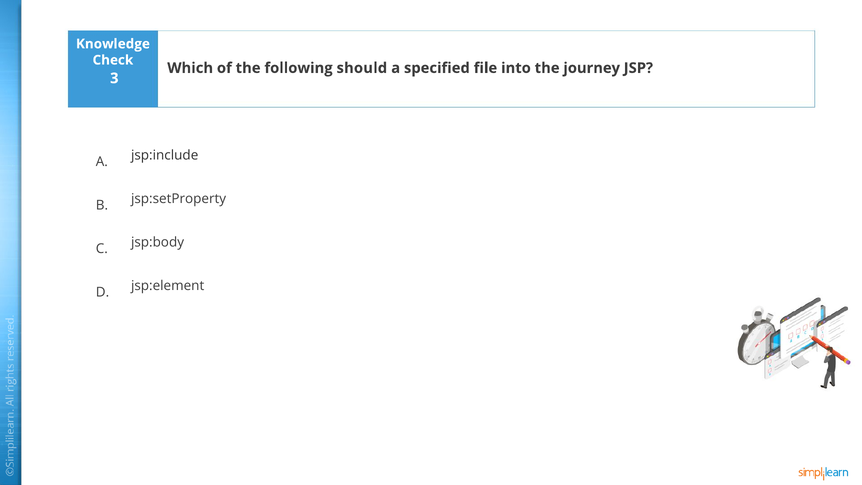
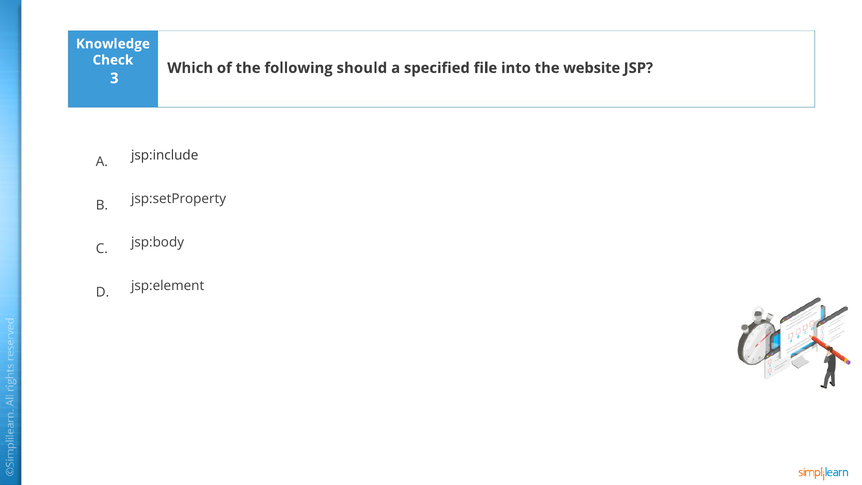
journey: journey -> website
